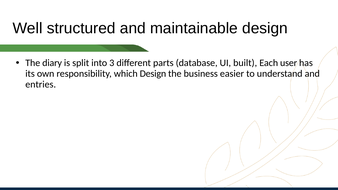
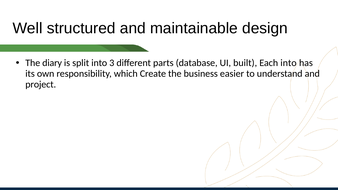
Each user: user -> into
which Design: Design -> Create
entries: entries -> project
